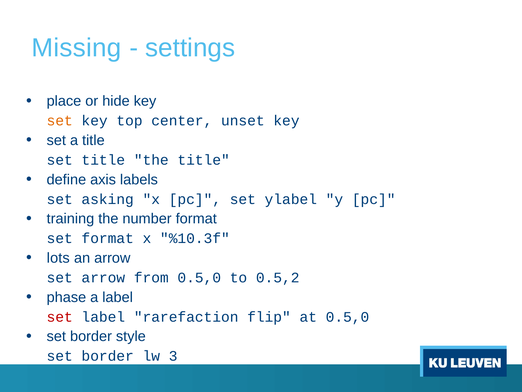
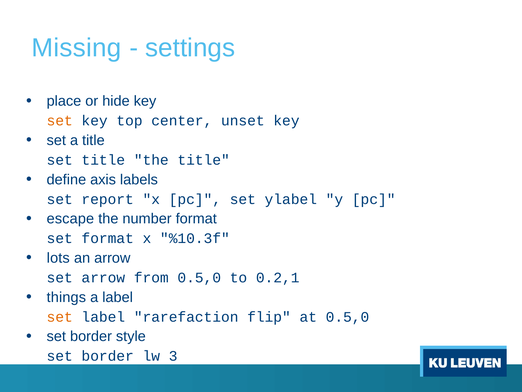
asking: asking -> report
training: training -> escape
0.5,2: 0.5,2 -> 0.2,1
phase: phase -> things
set at (60, 317) colour: red -> orange
